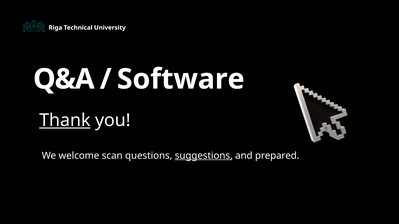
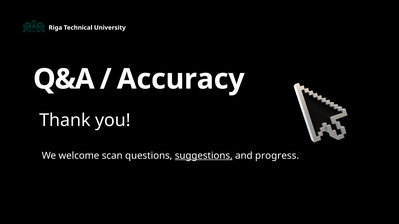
Software: Software -> Accuracy
Thank underline: present -> none
prepared: prepared -> progress
